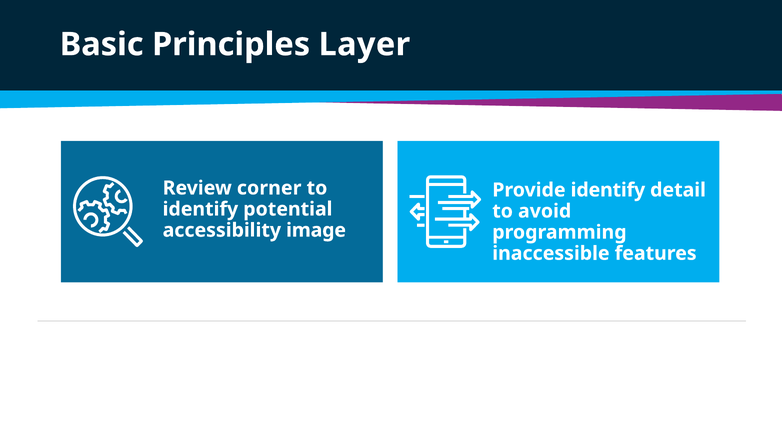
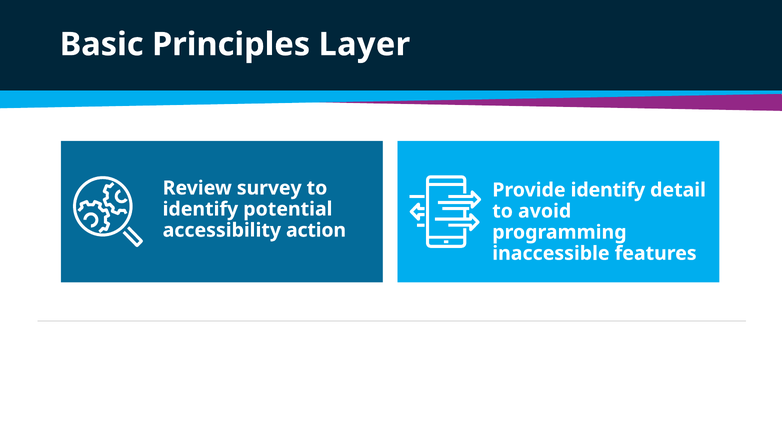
corner: corner -> survey
image: image -> action
